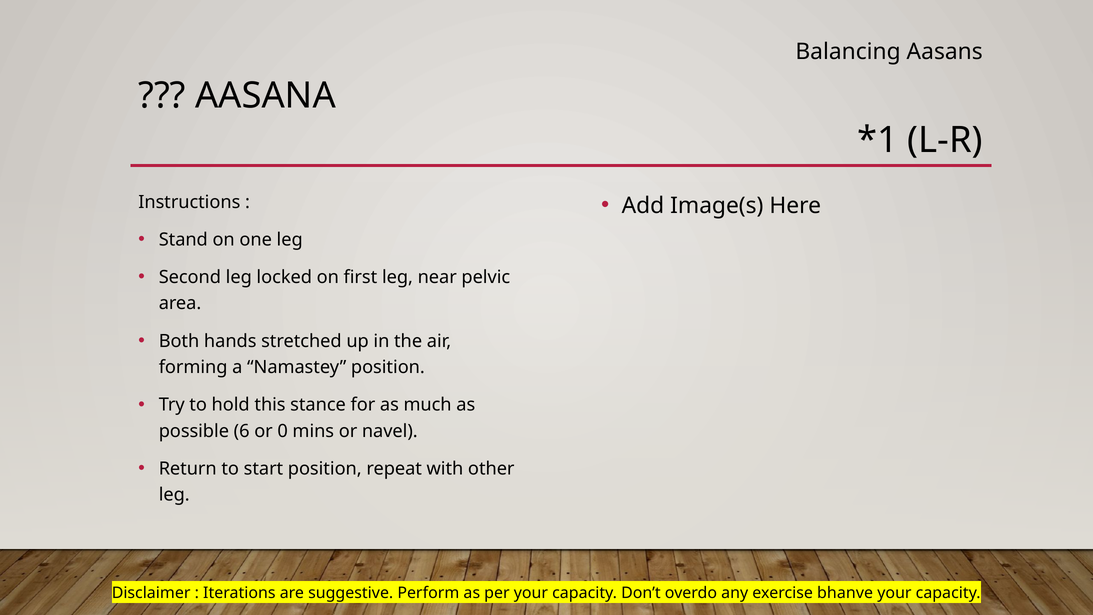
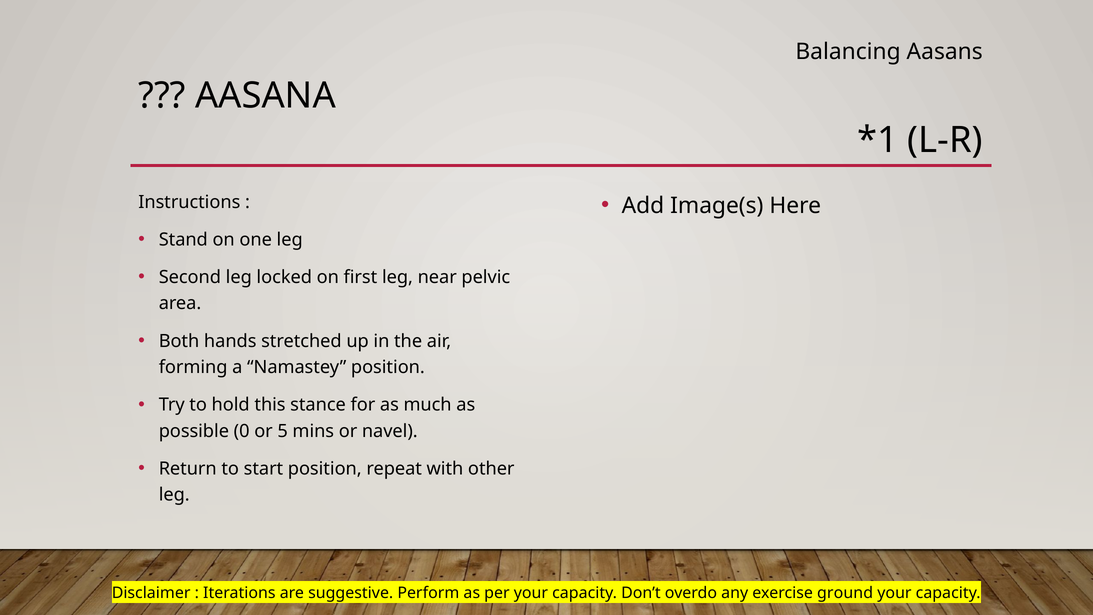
6: 6 -> 0
0: 0 -> 5
bhanve: bhanve -> ground
